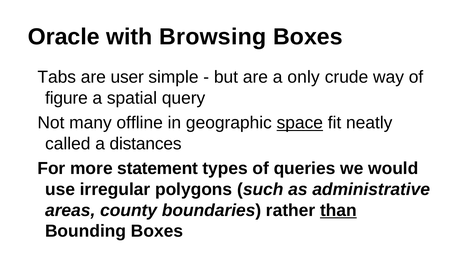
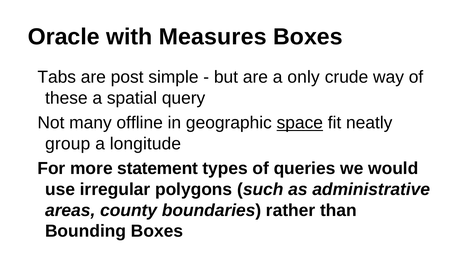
Browsing: Browsing -> Measures
user: user -> post
figure: figure -> these
called: called -> group
distances: distances -> longitude
than underline: present -> none
